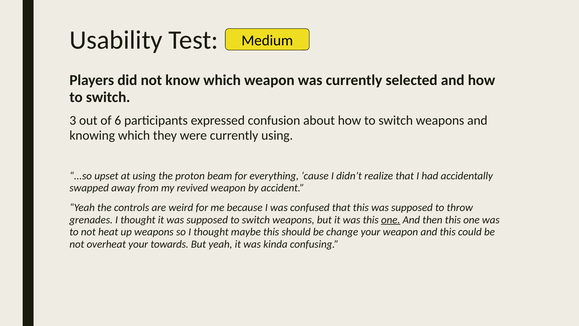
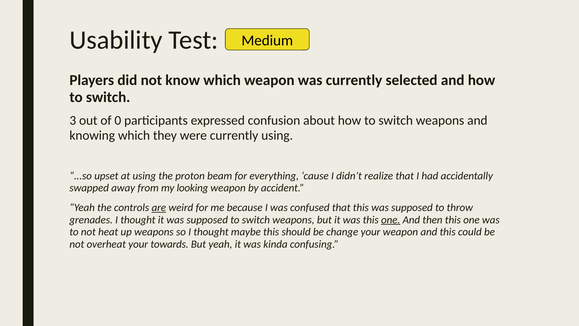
6: 6 -> 0
revived: revived -> looking
are underline: none -> present
